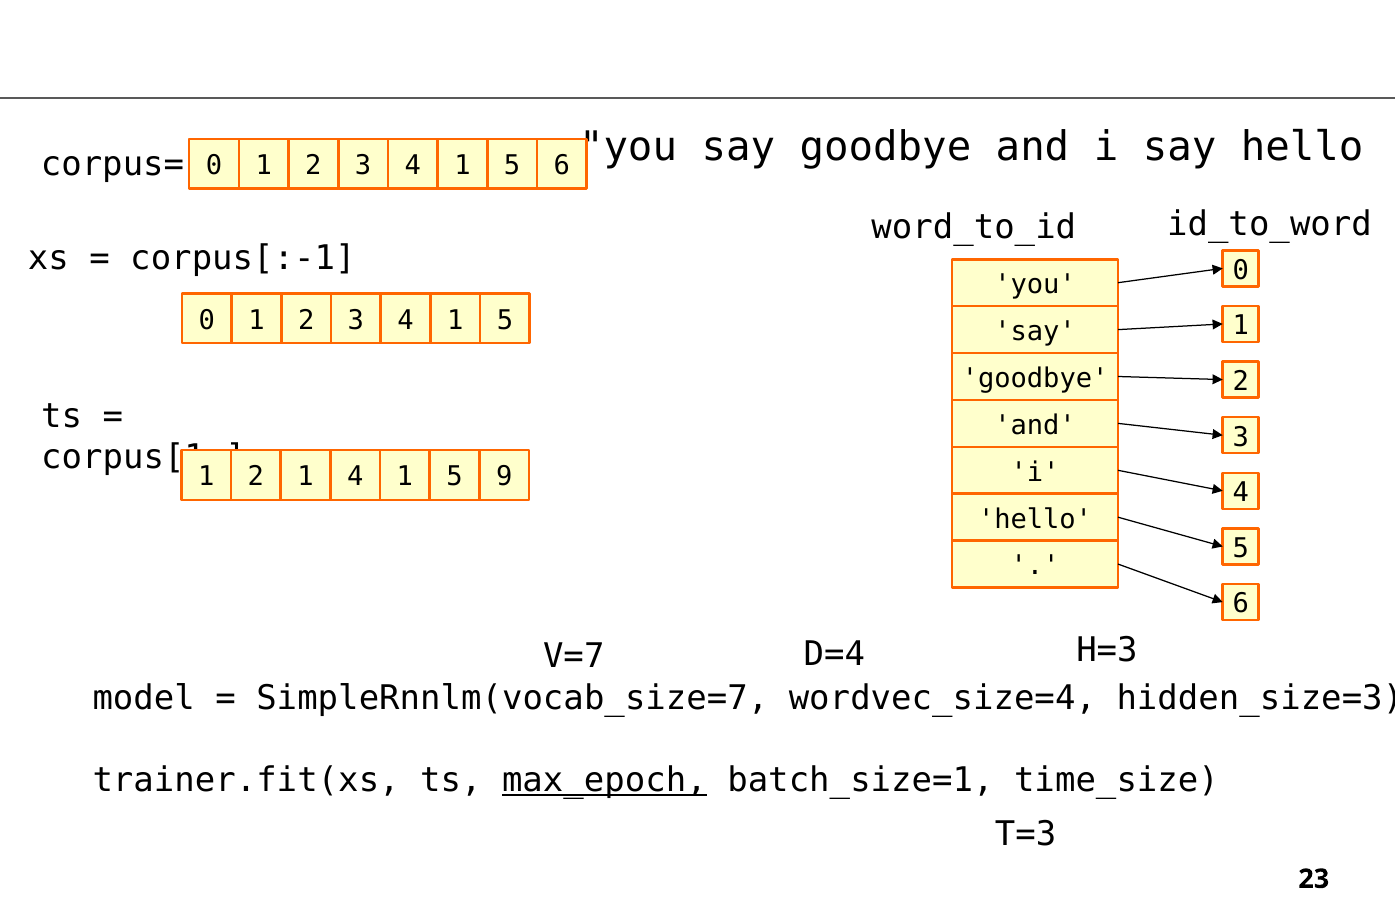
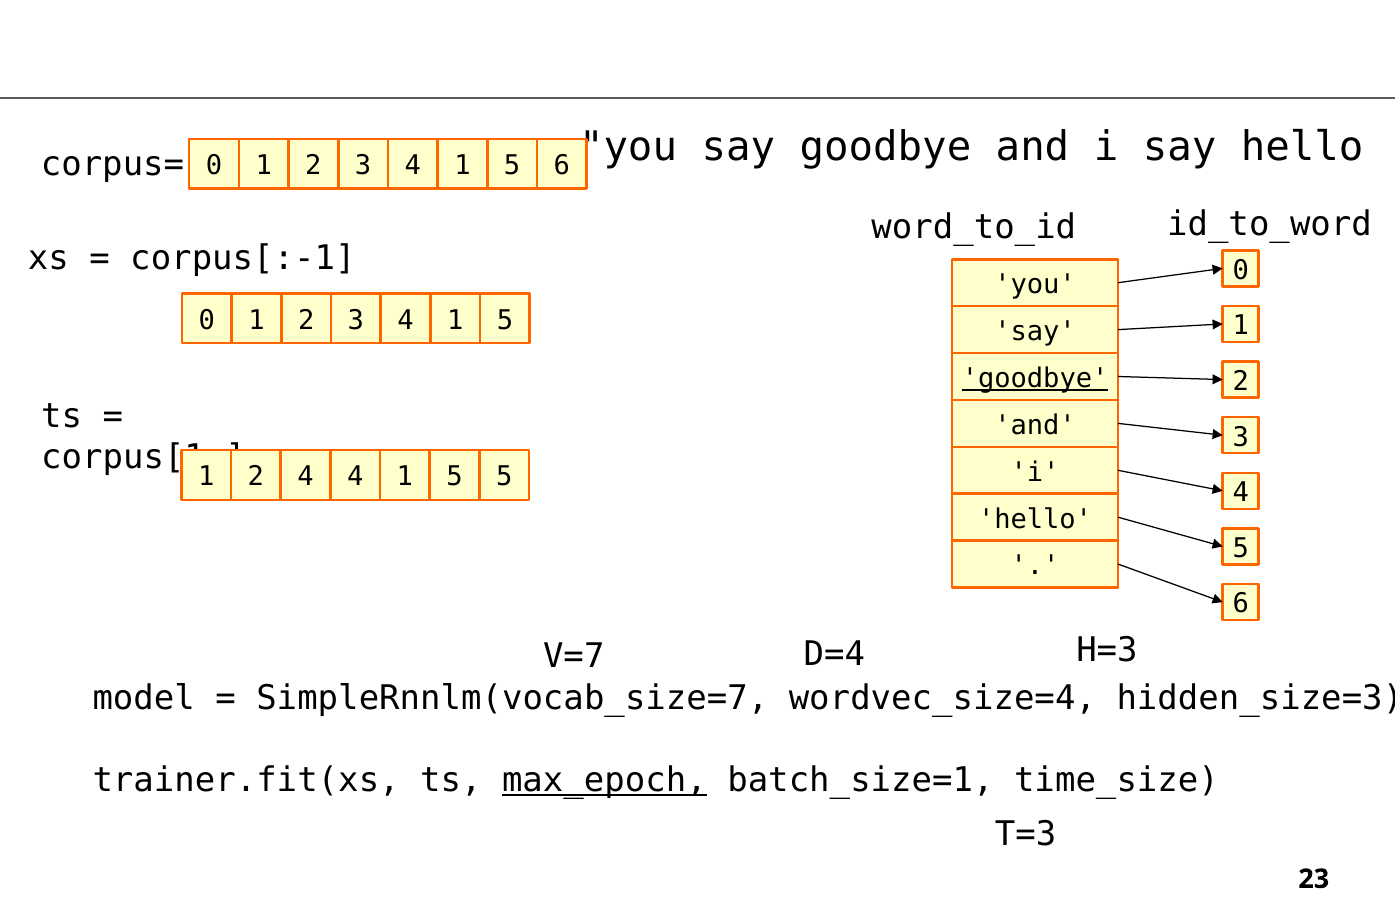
goodbye at (1035, 379) underline: none -> present
2 1: 1 -> 4
5 9: 9 -> 5
